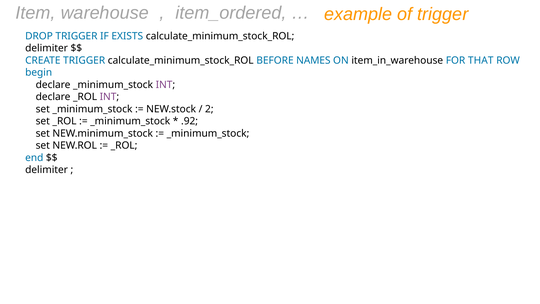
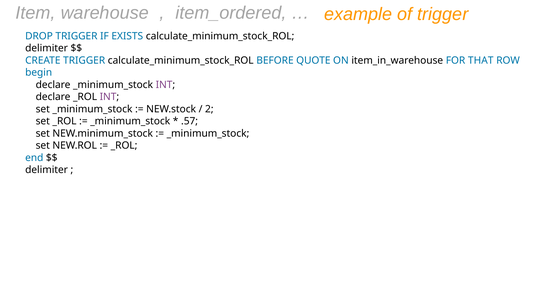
NAMES: NAMES -> QUOTE
.92: .92 -> .57
